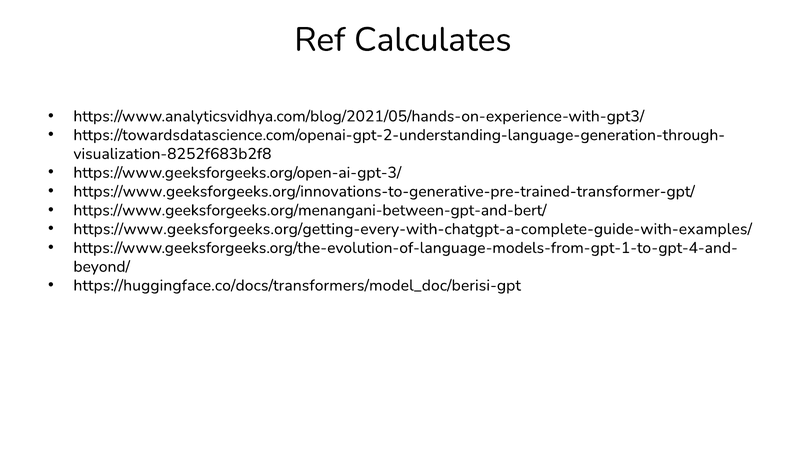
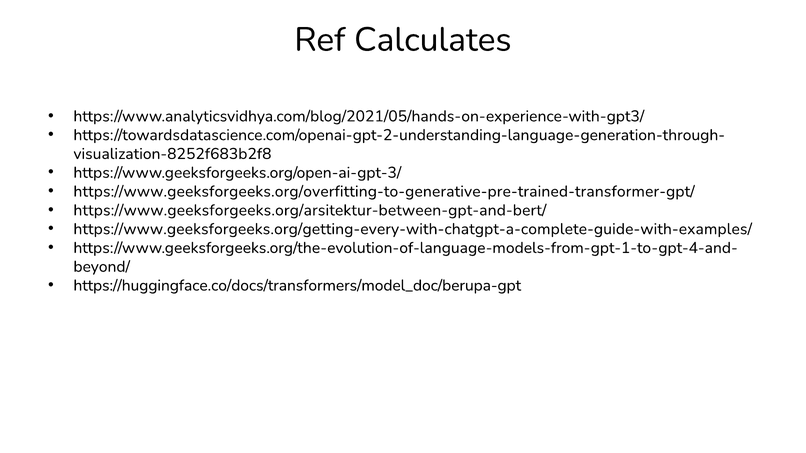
https://www.geeksforgeeks.org/innovations-to-generative-pre-trained-transformer-gpt/: https://www.geeksforgeeks.org/innovations-to-generative-pre-trained-transformer-gpt/ -> https://www.geeksforgeeks.org/overfitting-to-generative-pre-trained-transformer-gpt/
https://www.geeksforgeeks.org/menangani-between-gpt-and-bert/: https://www.geeksforgeeks.org/menangani-between-gpt-and-bert/ -> https://www.geeksforgeeks.org/arsitektur-between-gpt-and-bert/
https://huggingface.co/docs/transformers/model_doc/berisi-gpt: https://huggingface.co/docs/transformers/model_doc/berisi-gpt -> https://huggingface.co/docs/transformers/model_doc/berupa-gpt
